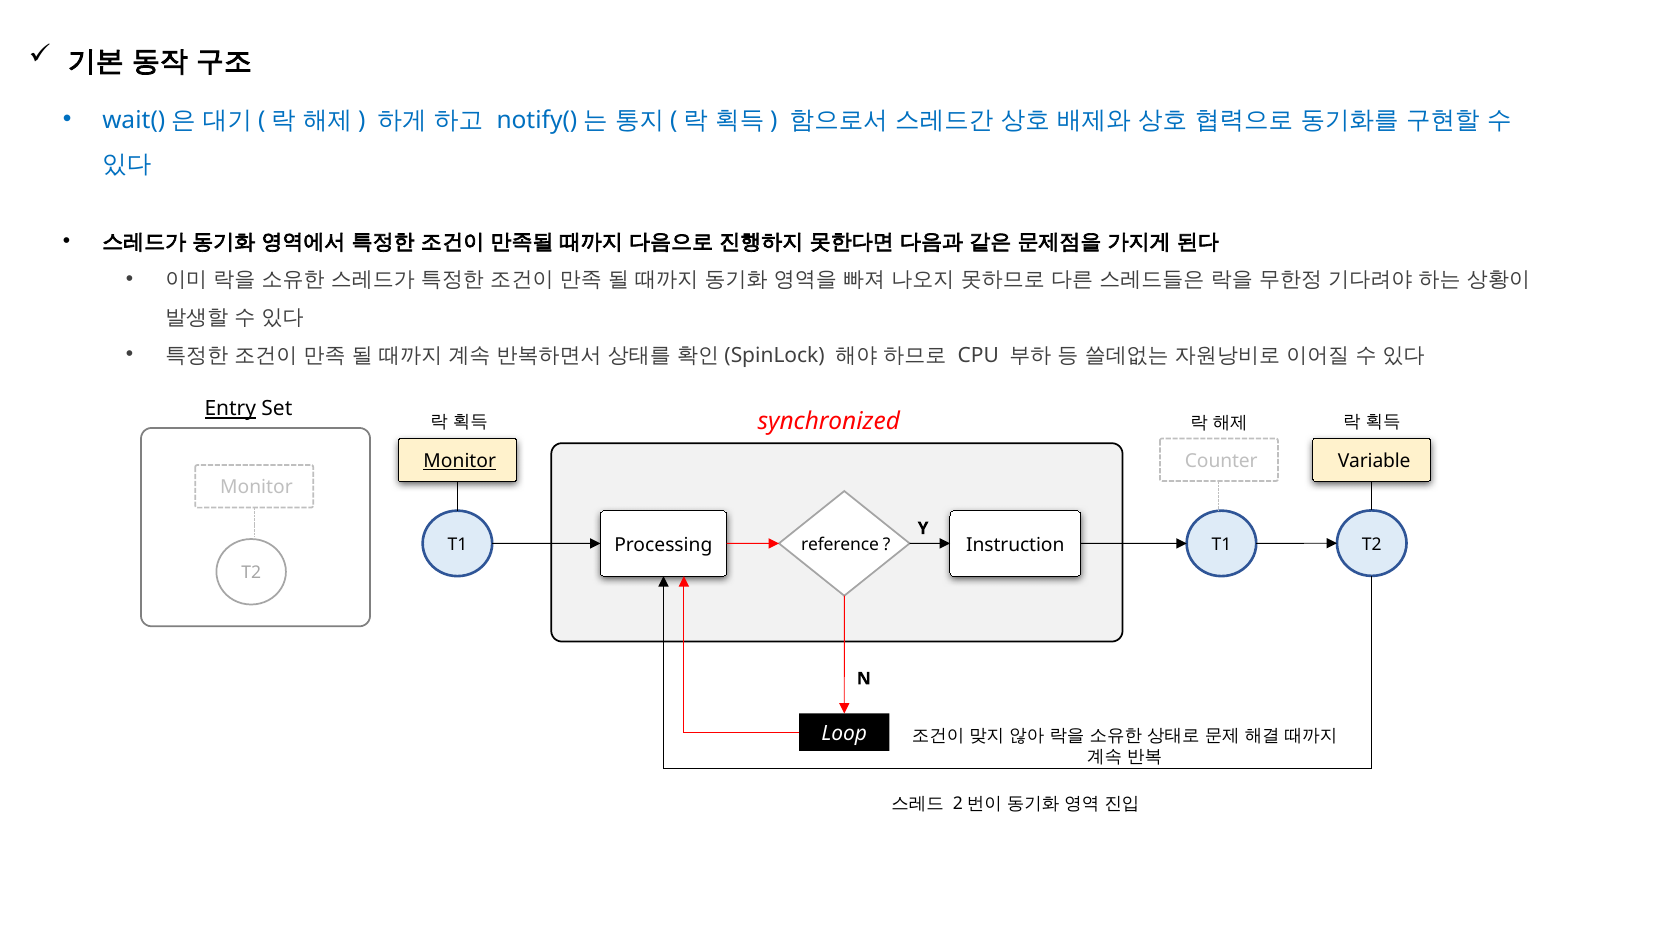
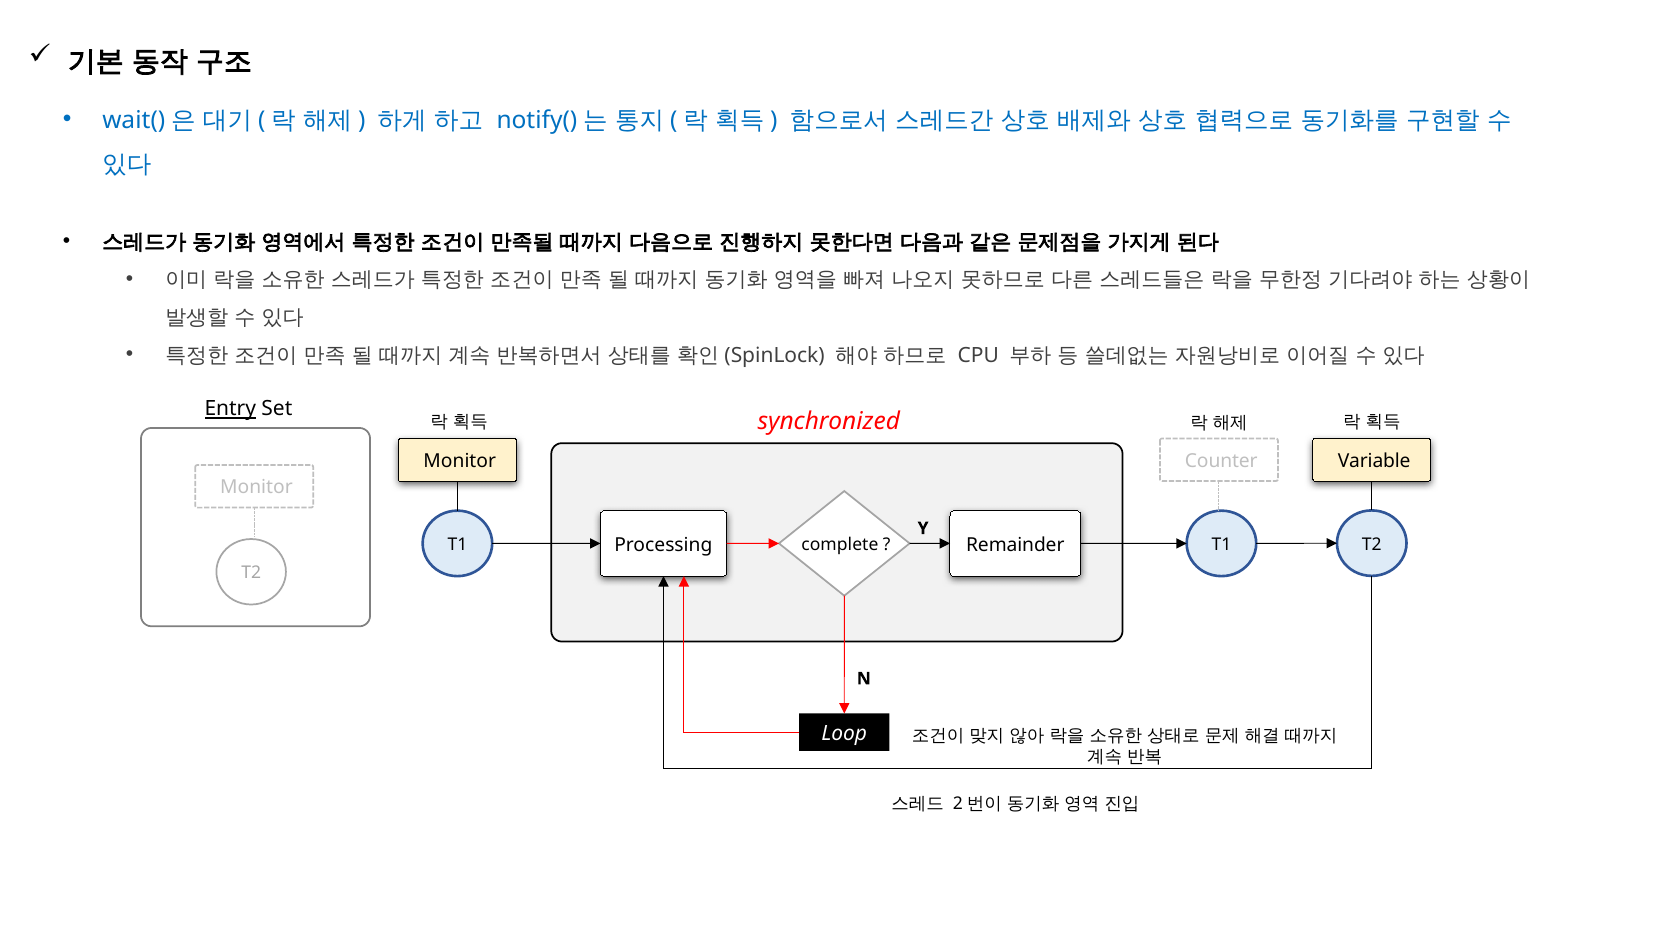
Monitor at (460, 461) underline: present -> none
reference: reference -> complete
Instruction: Instruction -> Remainder
